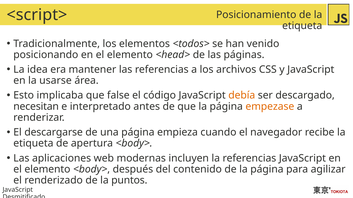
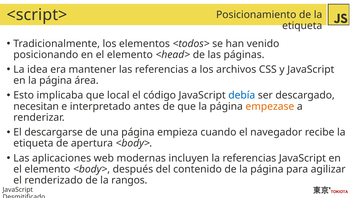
en la usarse: usarse -> página
false: false -> local
debía colour: orange -> blue
puntos: puntos -> rangos
